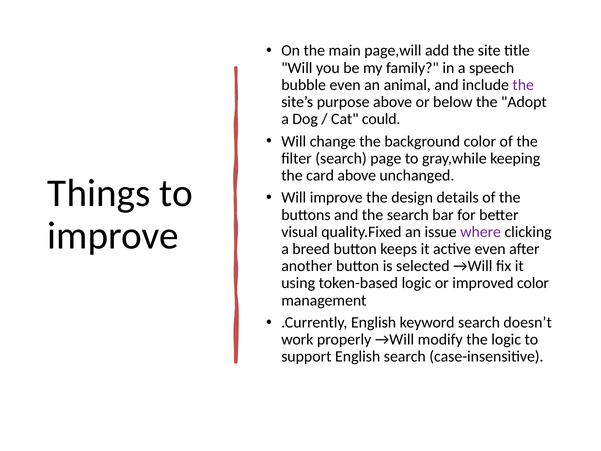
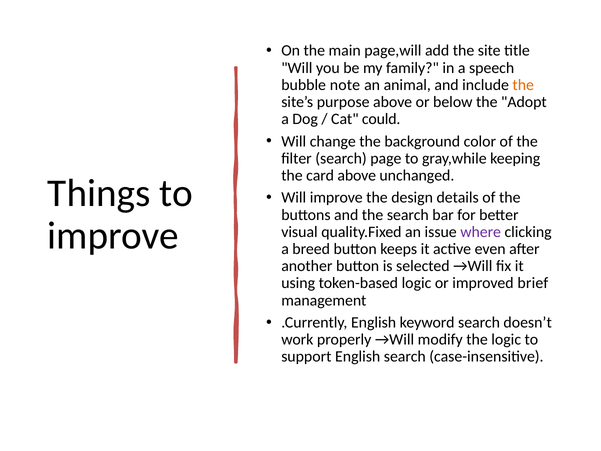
bubble even: even -> note
the at (523, 85) colour: purple -> orange
improved color: color -> brief
